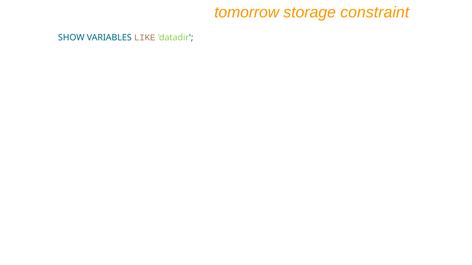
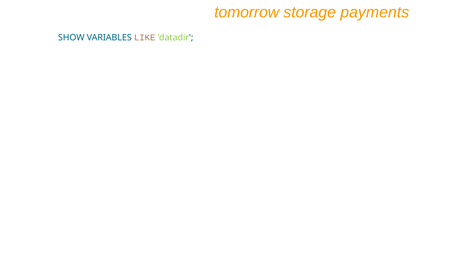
constraint: constraint -> payments
